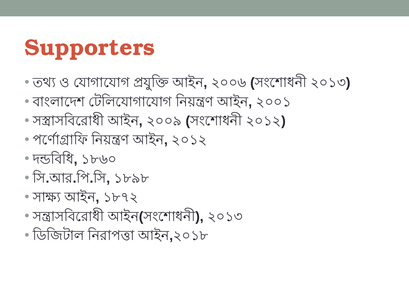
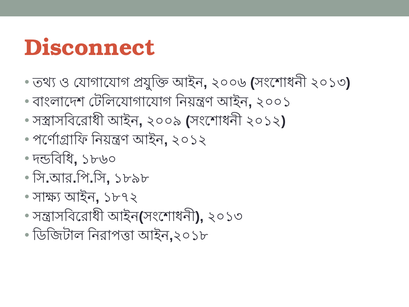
Supporters: Supporters -> Disconnect
